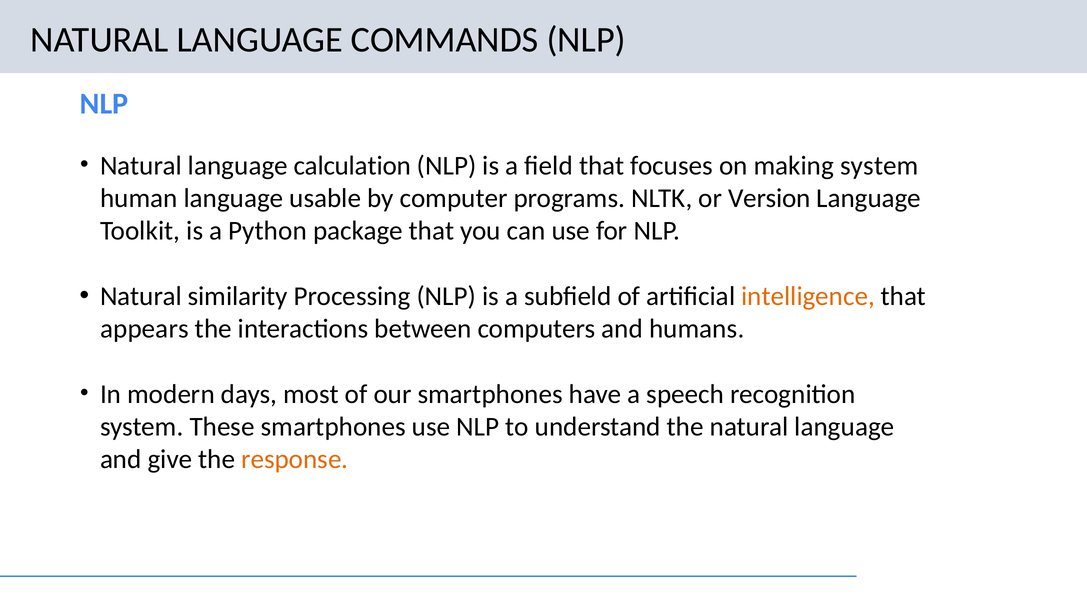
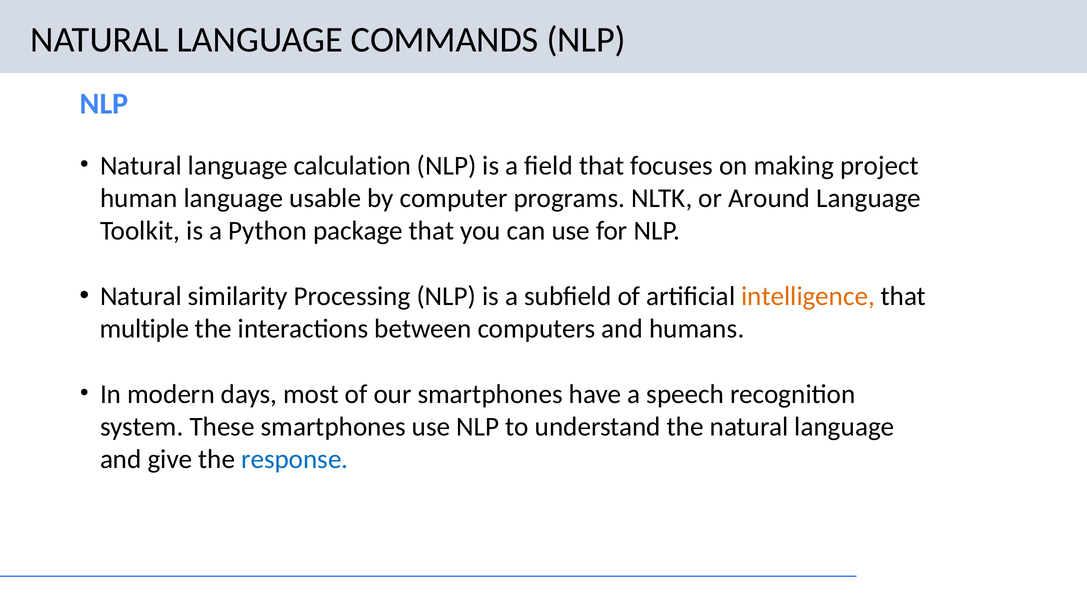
making system: system -> project
Version: Version -> Around
appears: appears -> multiple
response colour: orange -> blue
